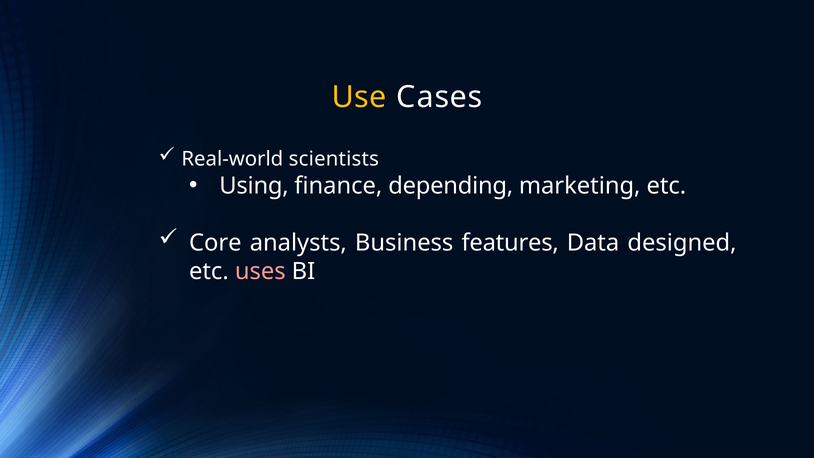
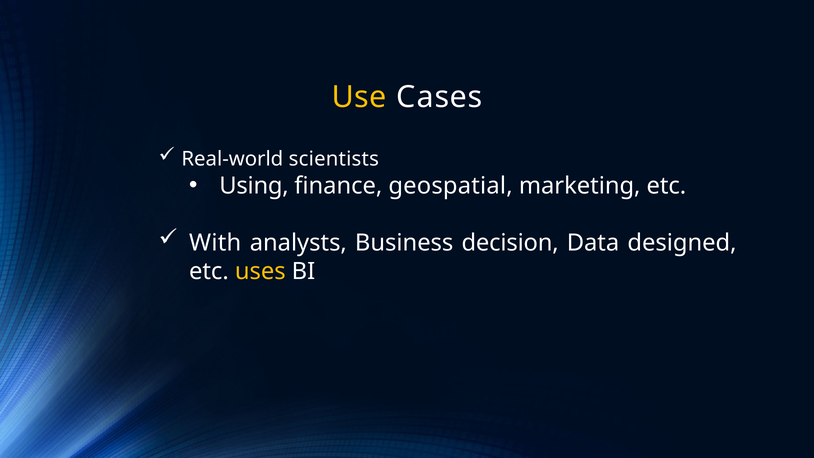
depending: depending -> geospatial
Core: Core -> With
features: features -> decision
uses colour: pink -> yellow
